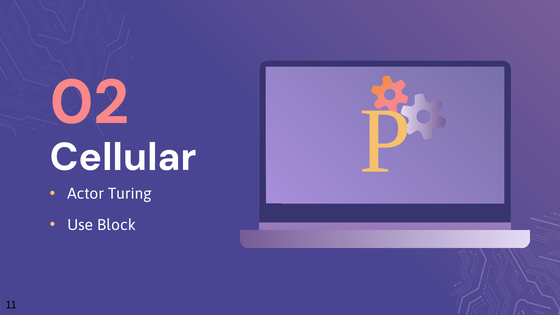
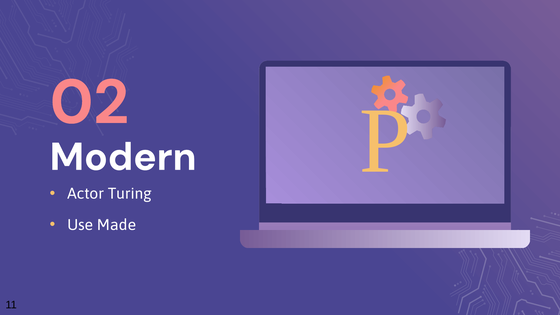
Cellular: Cellular -> Modern
Block: Block -> Made
